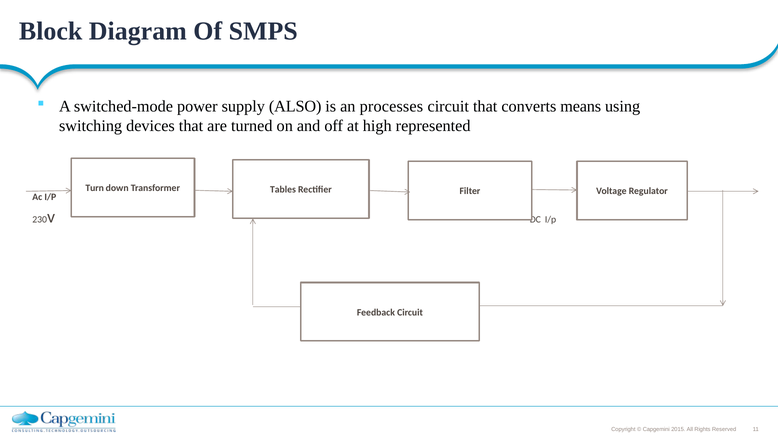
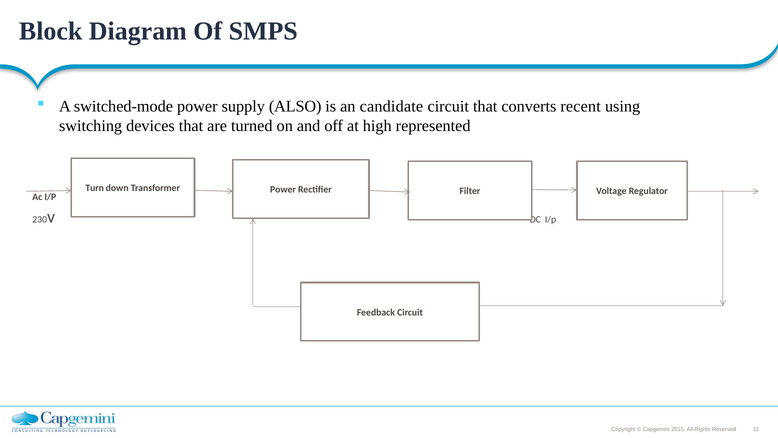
processes: processes -> candidate
means: means -> recent
Transformer Tables: Tables -> Power
